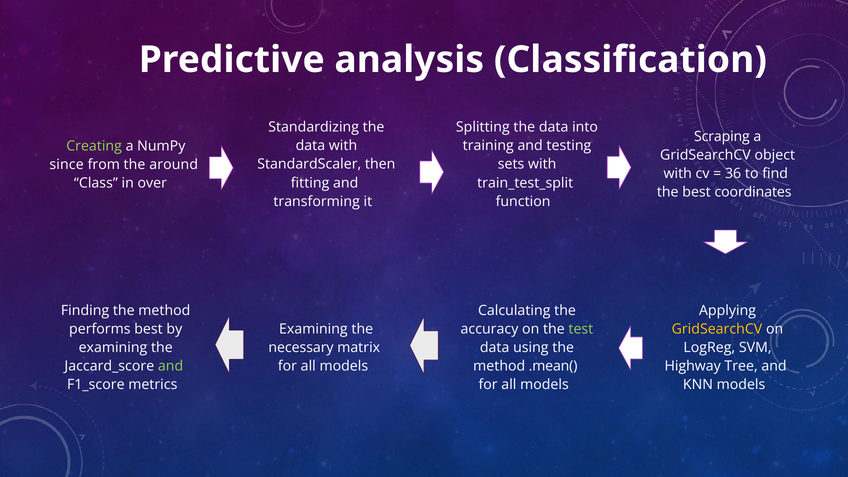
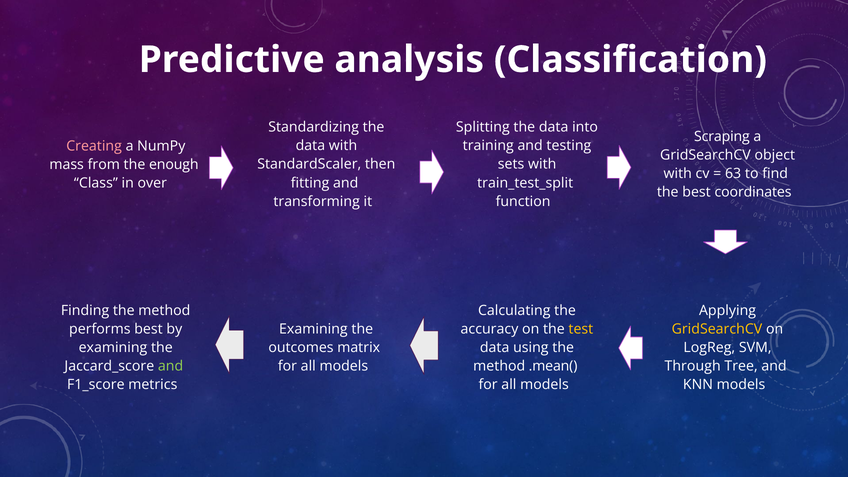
Creating colour: light green -> pink
since: since -> mass
around: around -> enough
36: 36 -> 63
test colour: light green -> yellow
necessary: necessary -> outcomes
Highway: Highway -> Through
